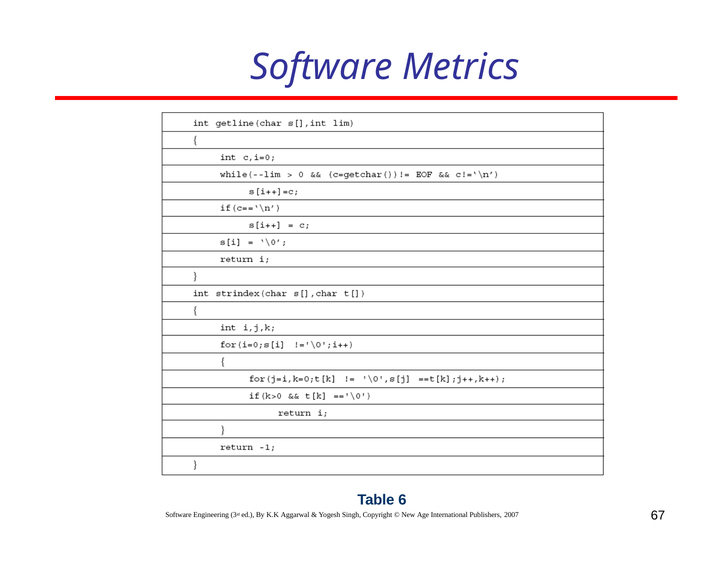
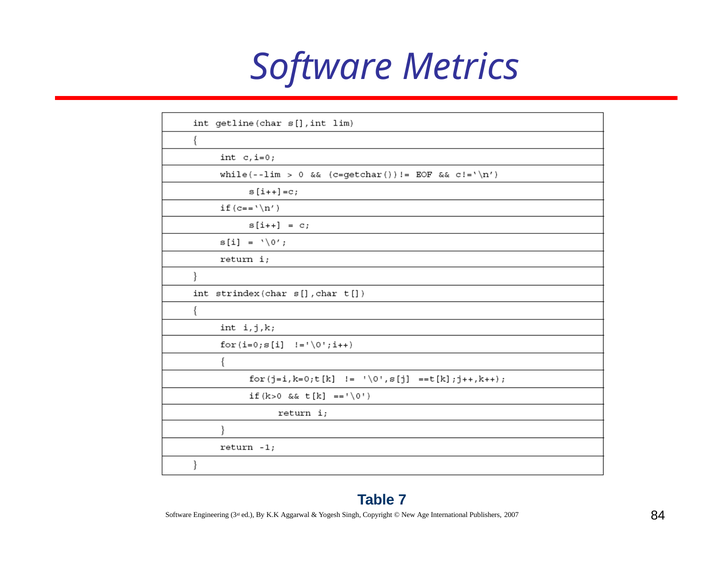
6: 6 -> 7
67: 67 -> 84
